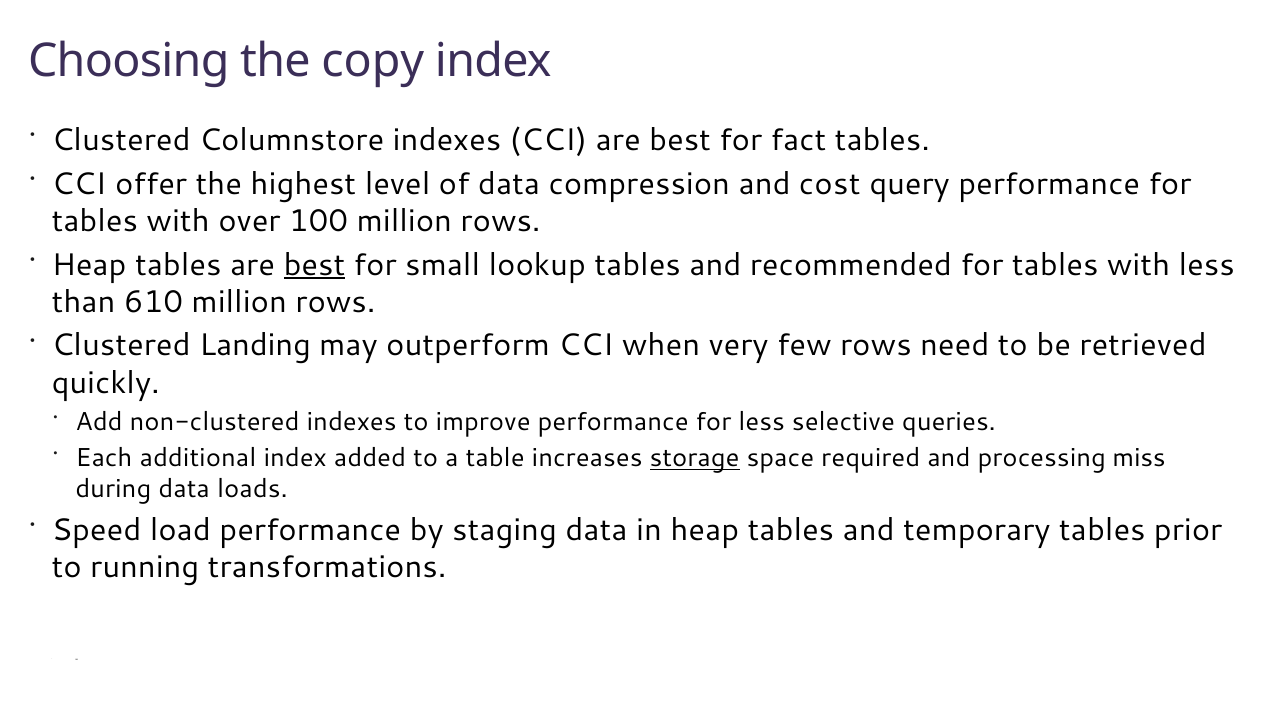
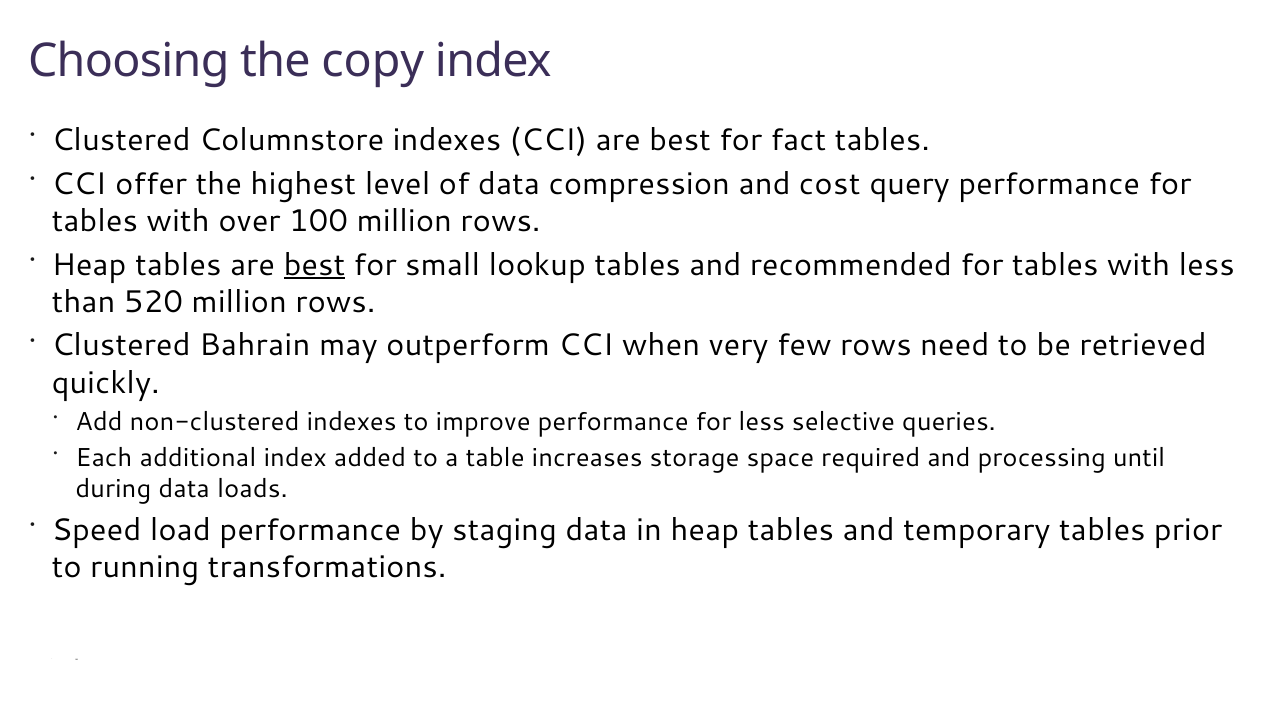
610: 610 -> 520
Landing: Landing -> Bahrain
storage underline: present -> none
miss: miss -> until
